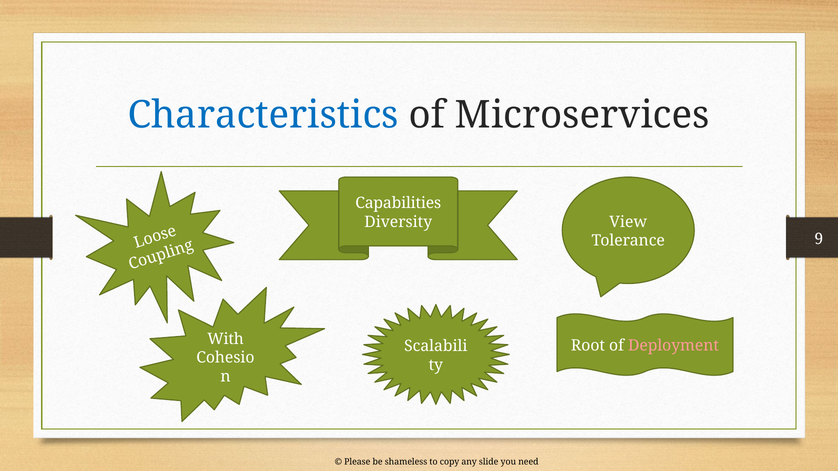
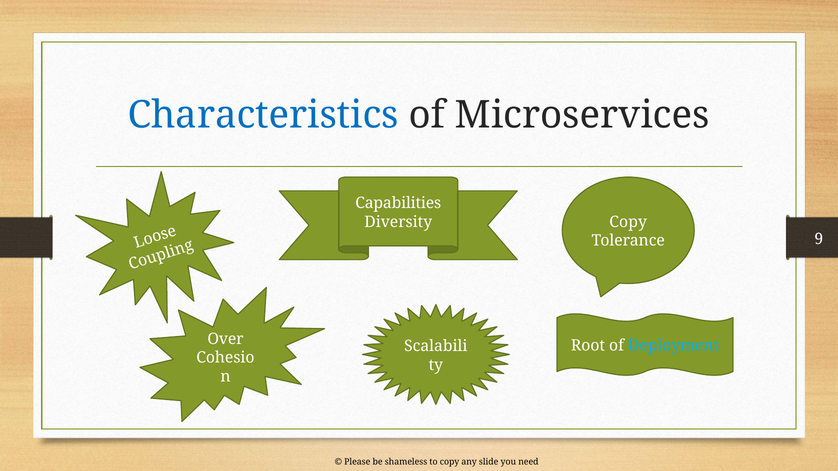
Diversity View: View -> Copy
With: With -> Over
Deployment colour: pink -> light blue
